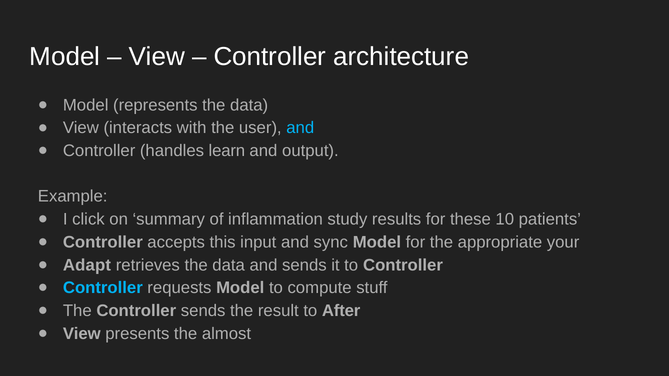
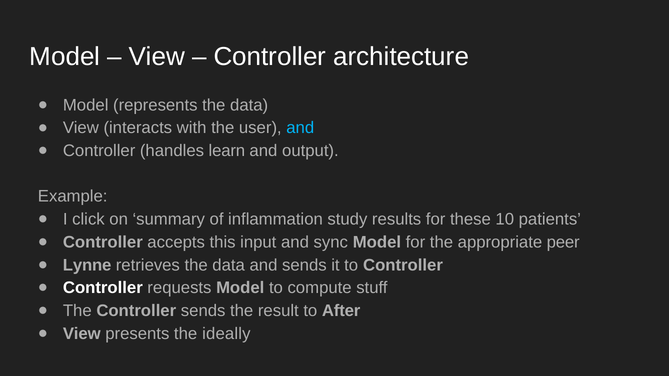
your: your -> peer
Adapt: Adapt -> Lynne
Controller at (103, 288) colour: light blue -> white
almost: almost -> ideally
